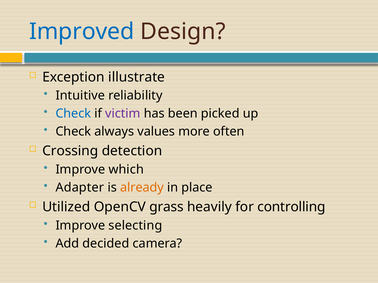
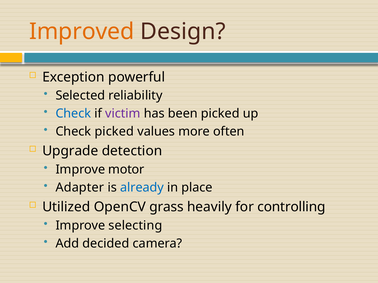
Improved colour: blue -> orange
illustrate: illustrate -> powerful
Intuitive: Intuitive -> Selected
Check always: always -> picked
Crossing: Crossing -> Upgrade
which: which -> motor
already colour: orange -> blue
